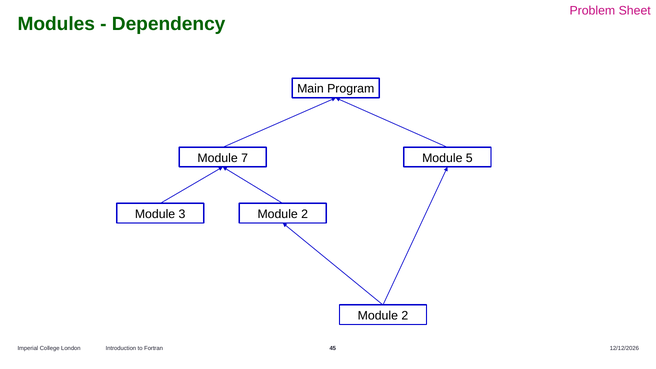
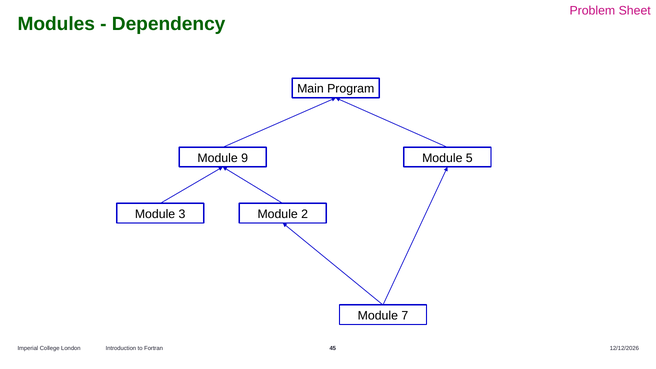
7: 7 -> 9
2 at (405, 316): 2 -> 7
